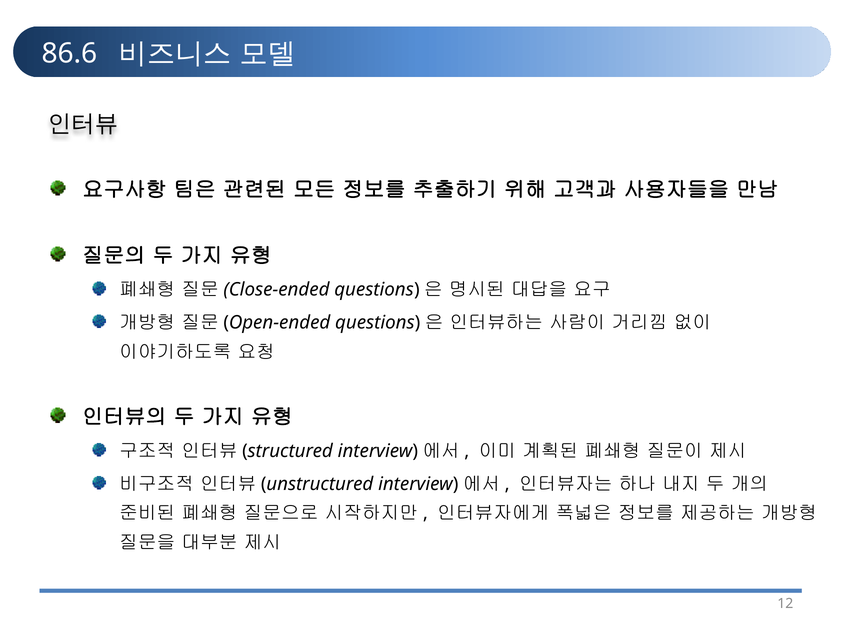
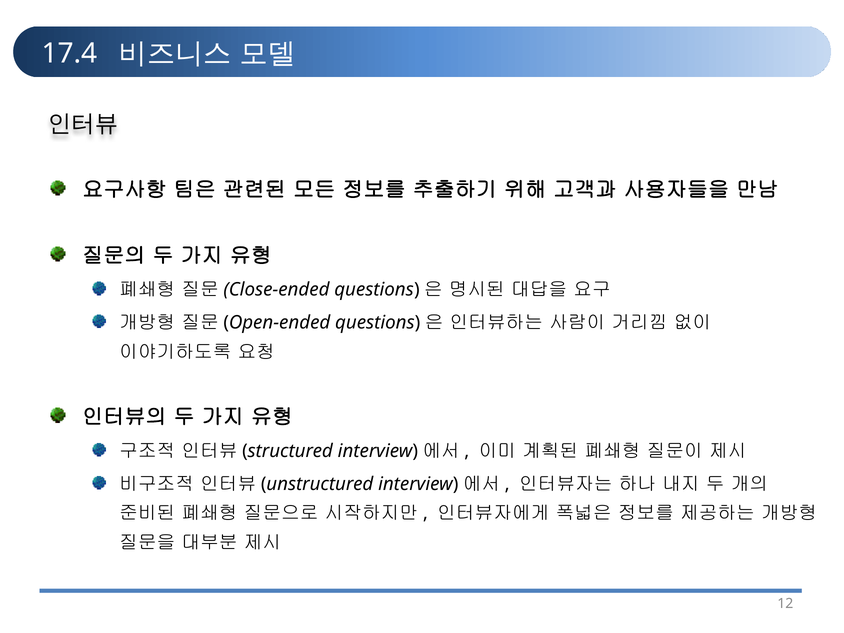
86.6: 86.6 -> 17.4
